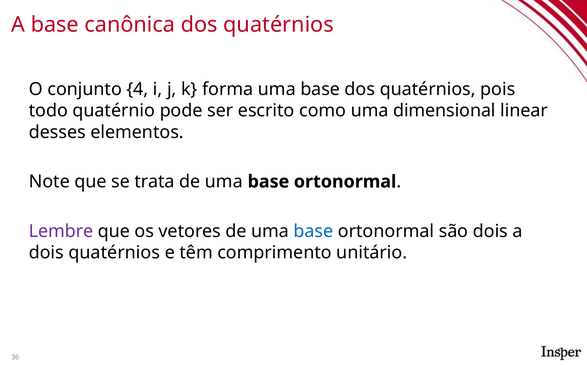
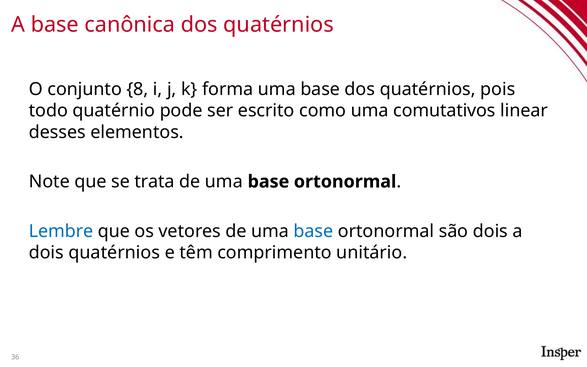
4: 4 -> 8
dimensional: dimensional -> comutativos
Lembre colour: purple -> blue
